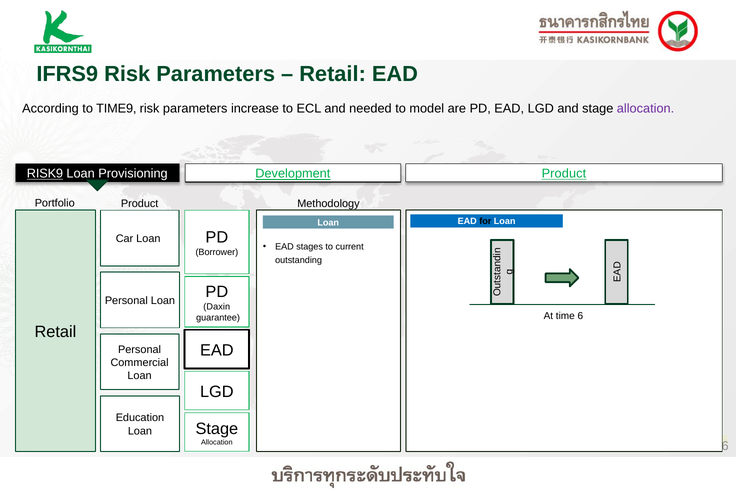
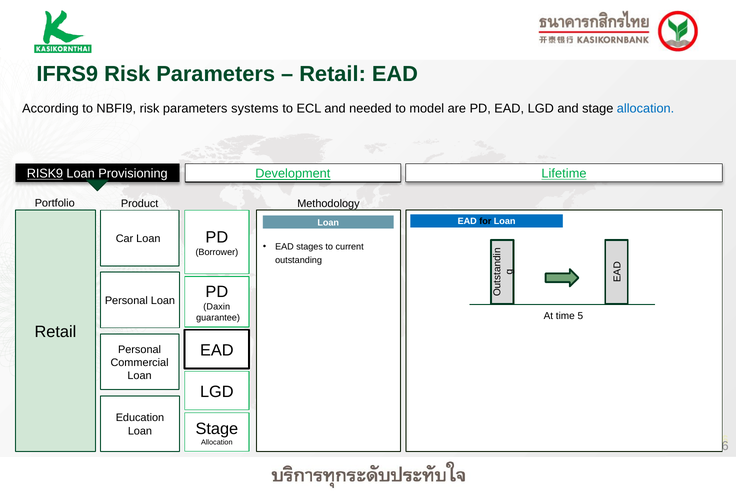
TIME9: TIME9 -> NBFI9
increase: increase -> systems
allocation at (646, 108) colour: purple -> blue
Development Product: Product -> Lifetime
6: 6 -> 5
